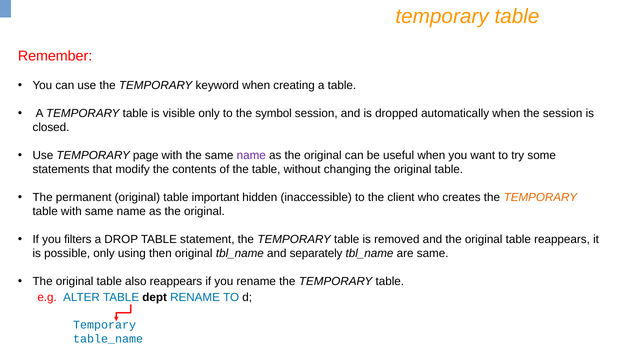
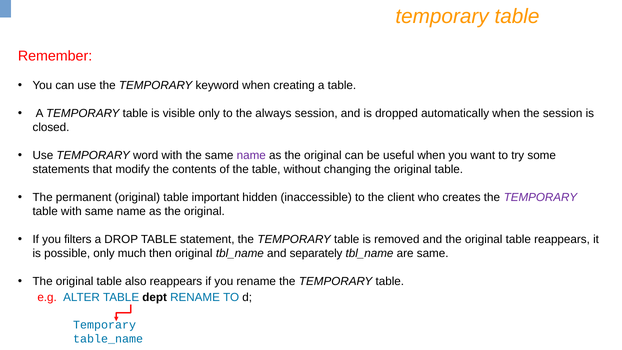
symbol: symbol -> always
page: page -> word
TEMPORARY at (540, 198) colour: orange -> purple
using: using -> much
